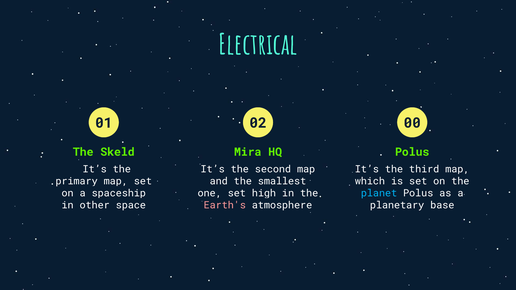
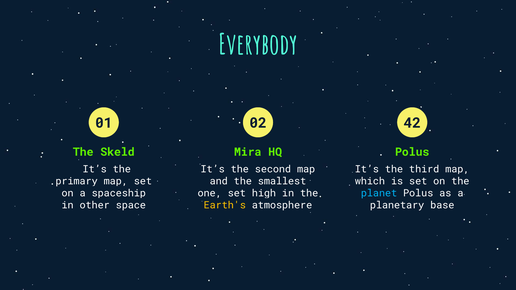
Electrical: Electrical -> Everybody
00: 00 -> 42
Earth's colour: pink -> yellow
